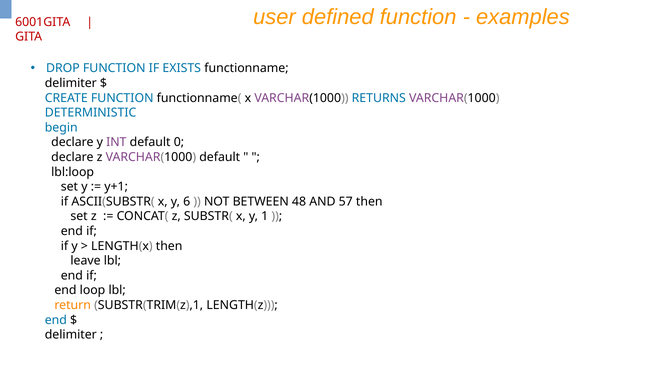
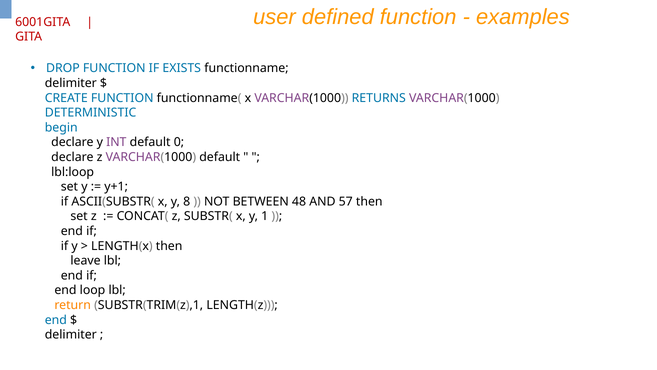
6: 6 -> 8
